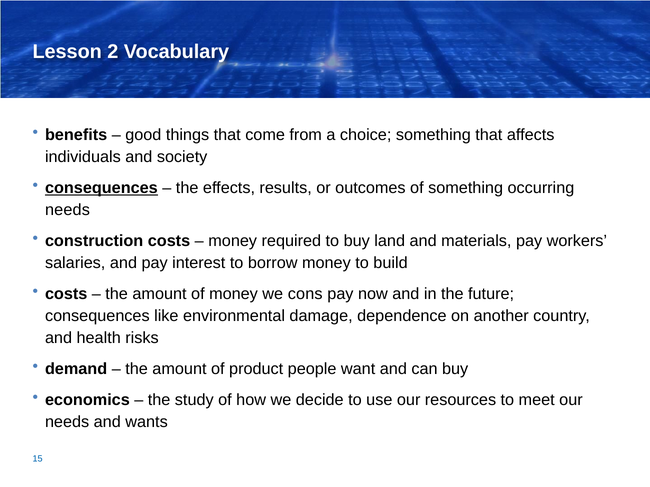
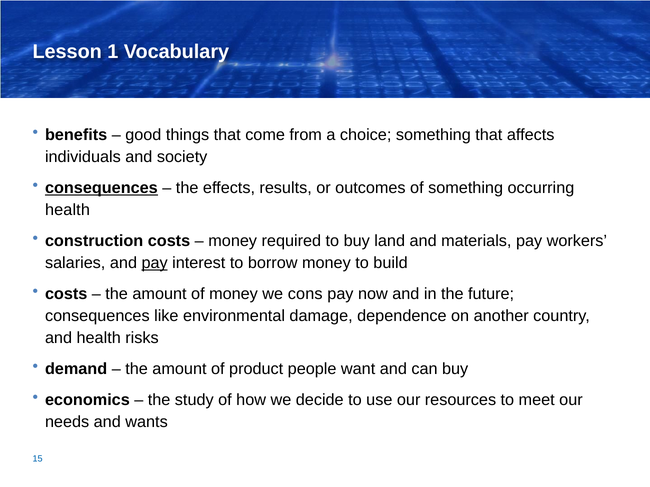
2: 2 -> 1
needs at (67, 210): needs -> health
pay at (155, 263) underline: none -> present
